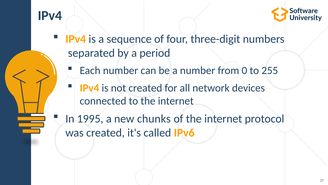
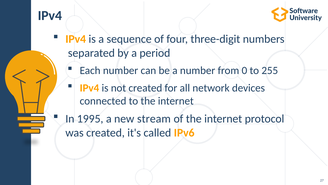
chunks: chunks -> stream
